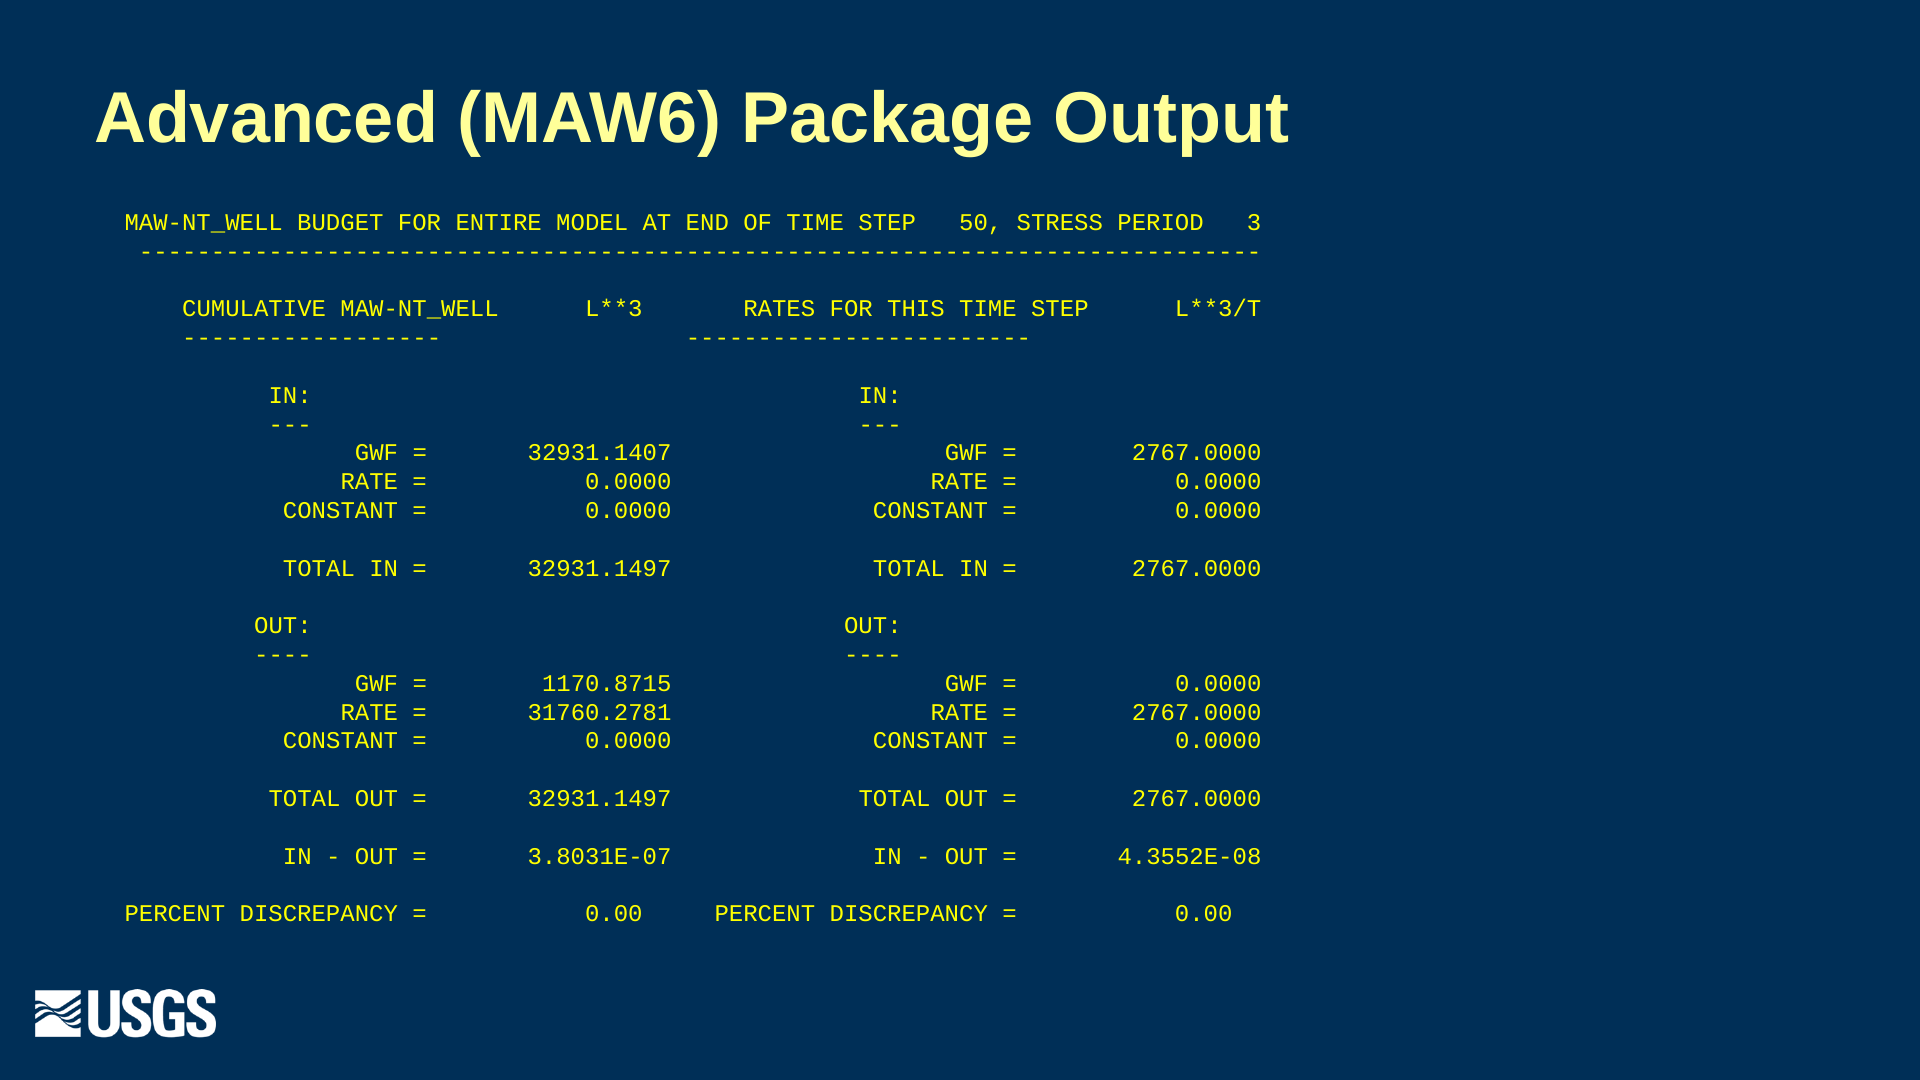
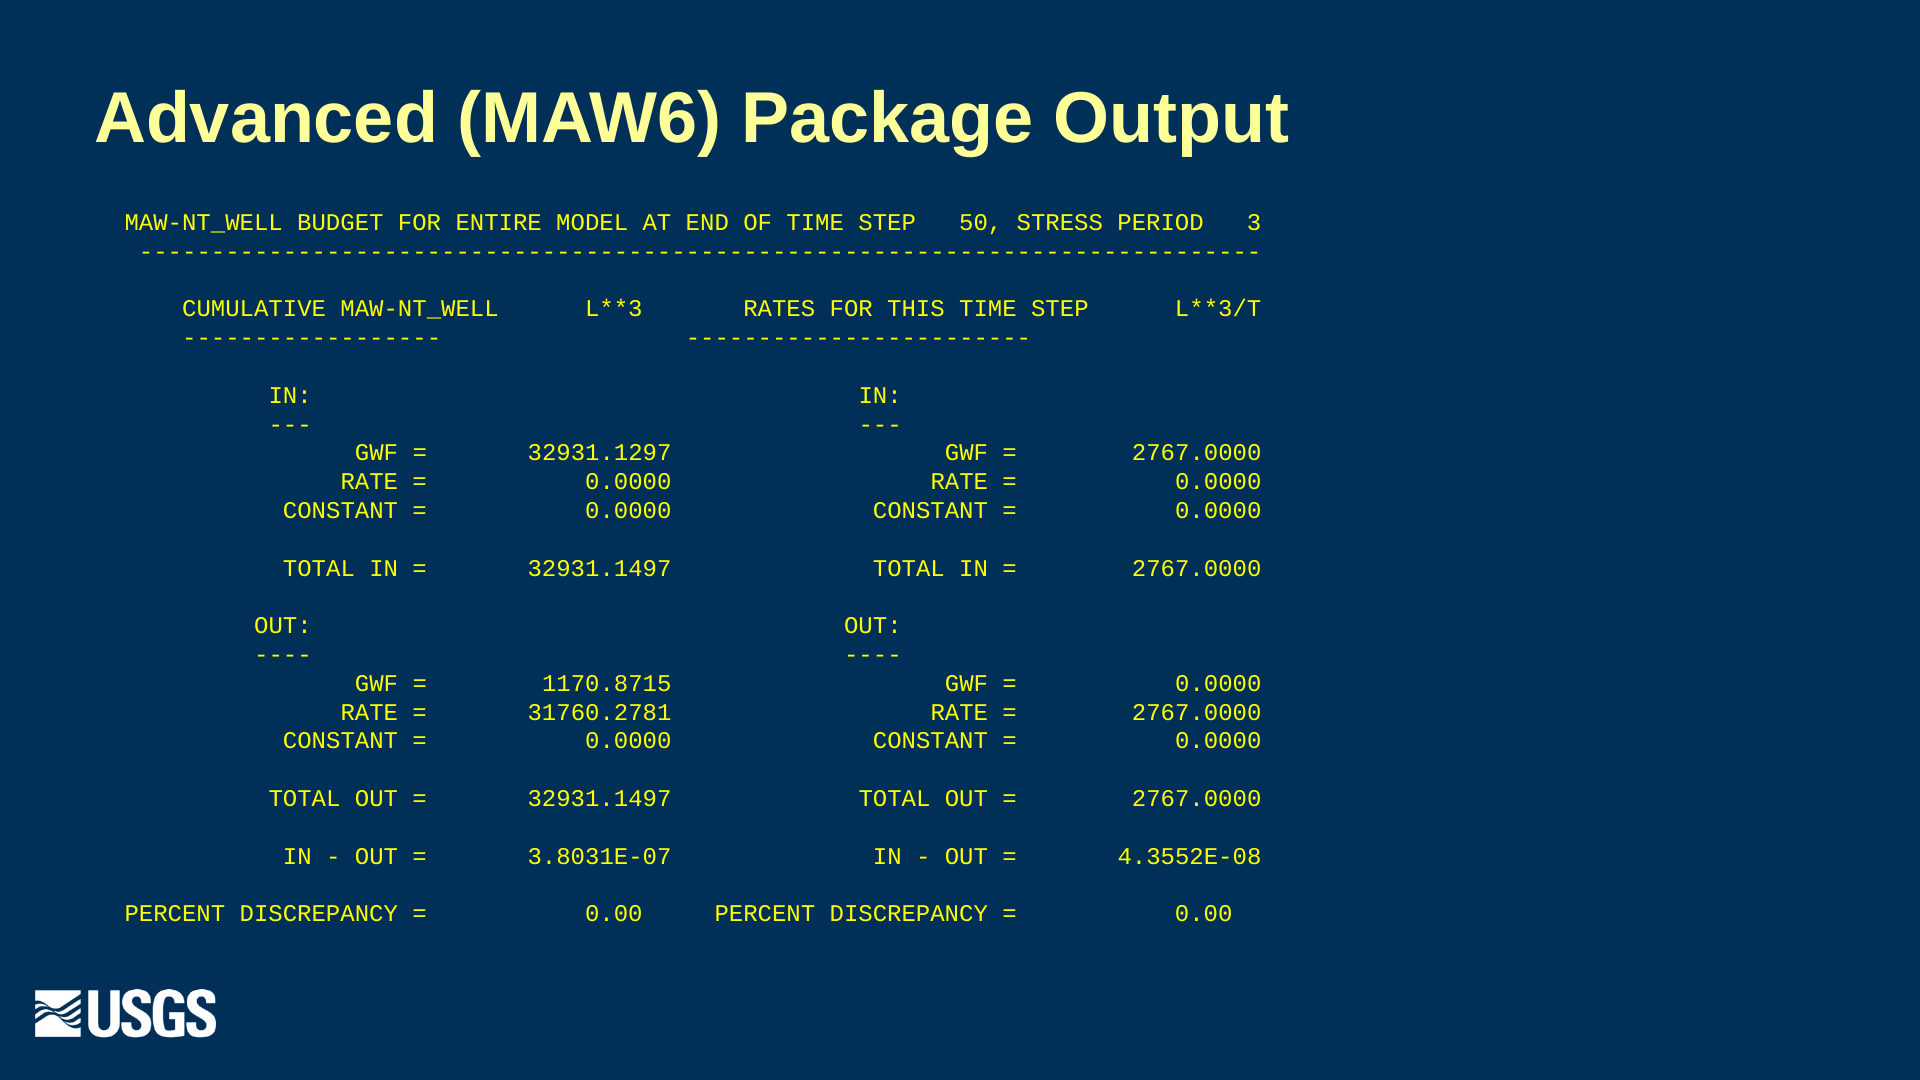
32931.1407: 32931.1407 -> 32931.1297
